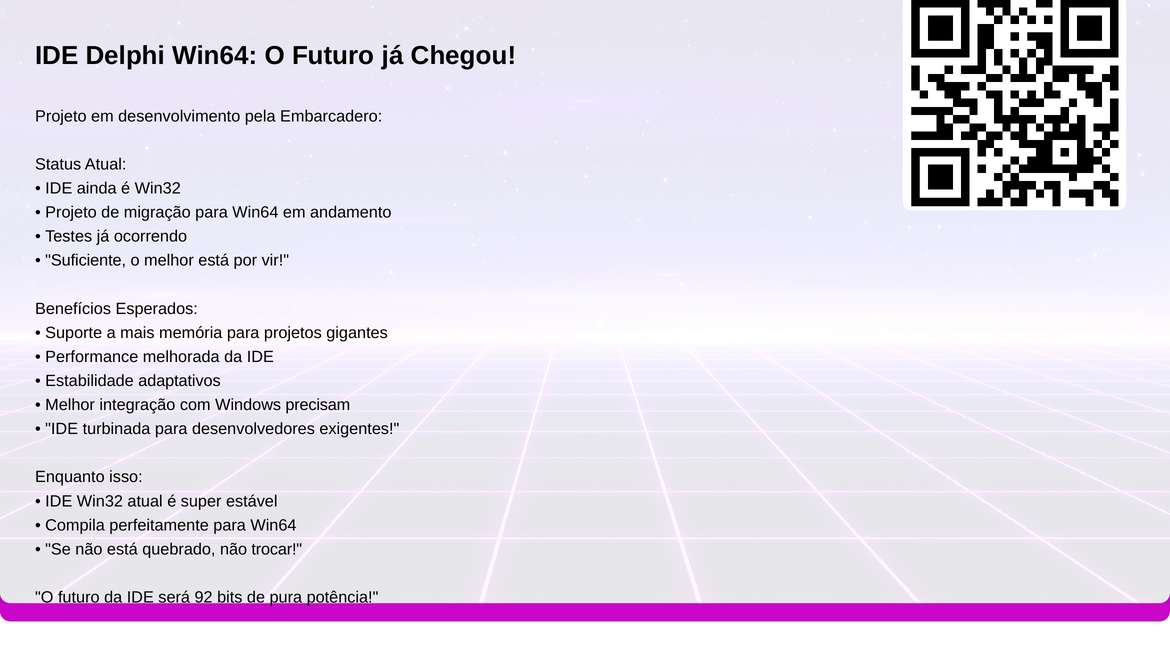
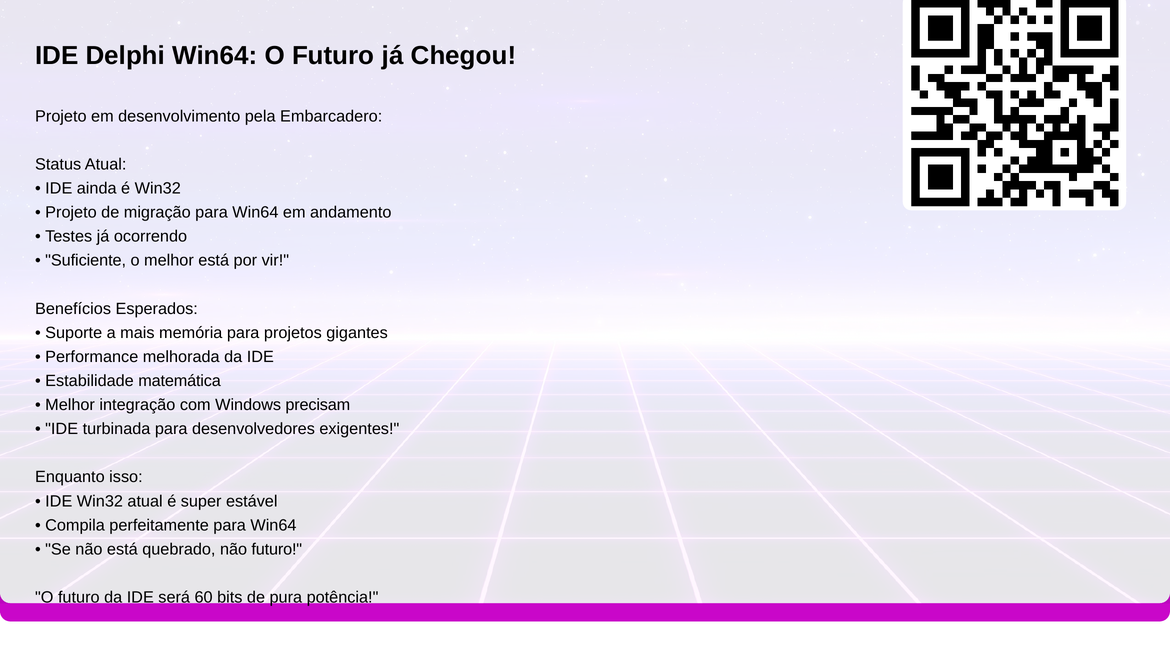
adaptativos: adaptativos -> matemática
não trocar: trocar -> futuro
92: 92 -> 60
